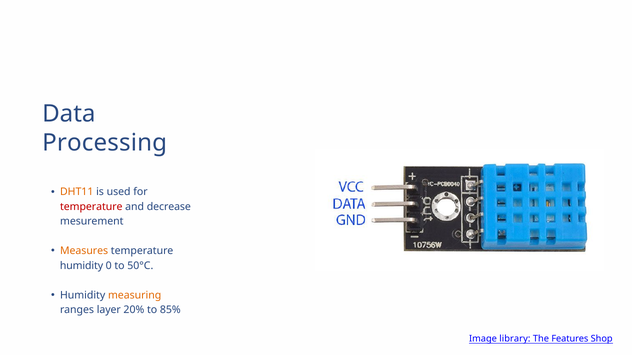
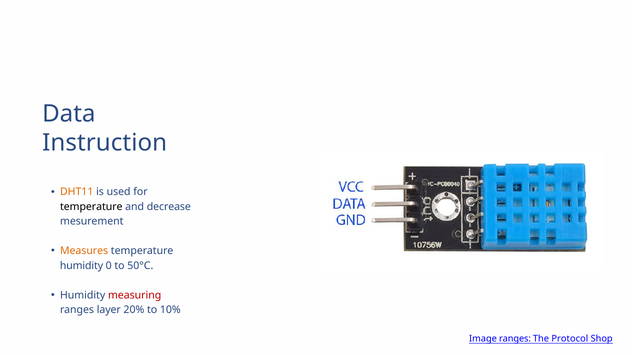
Processing: Processing -> Instruction
temperature at (91, 207) colour: red -> black
measuring colour: orange -> red
85%: 85% -> 10%
Image library: library -> ranges
Features: Features -> Protocol
